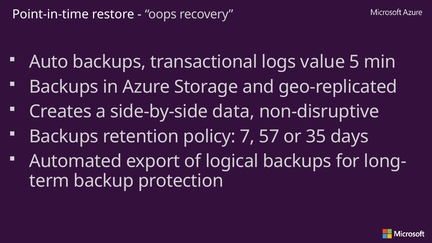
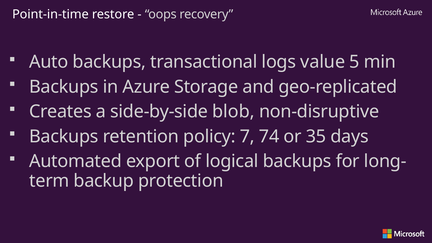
data: data -> blob
57: 57 -> 74
